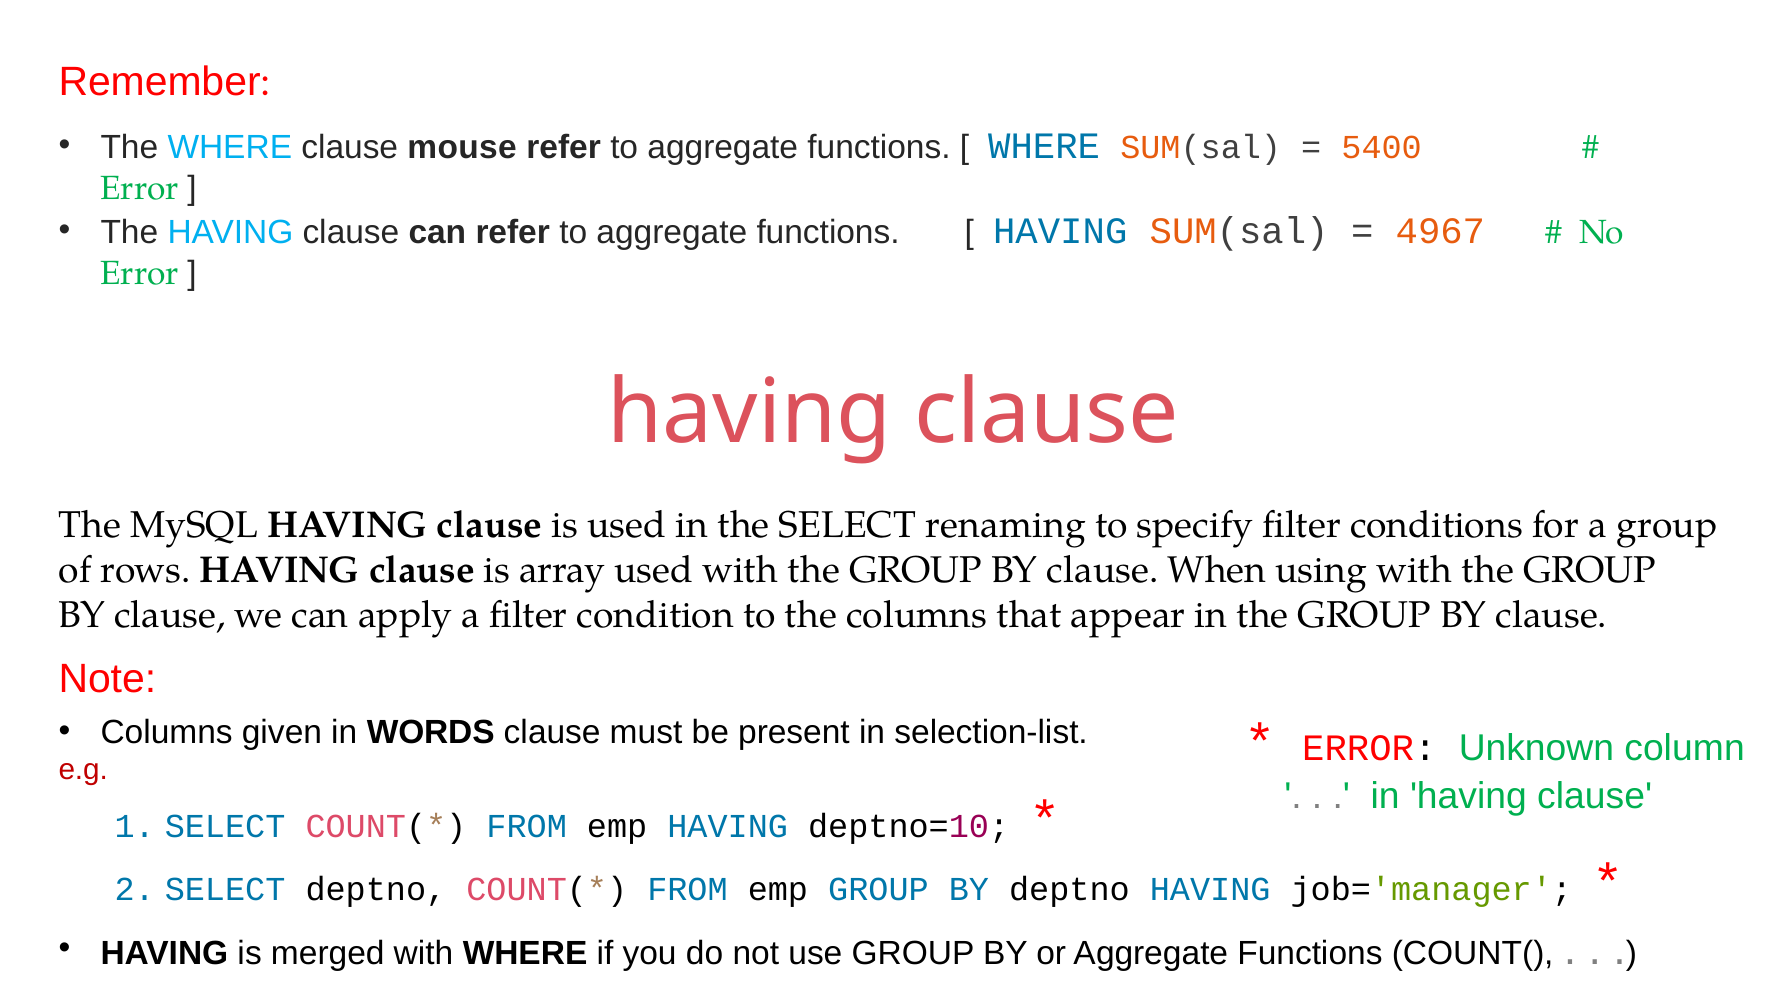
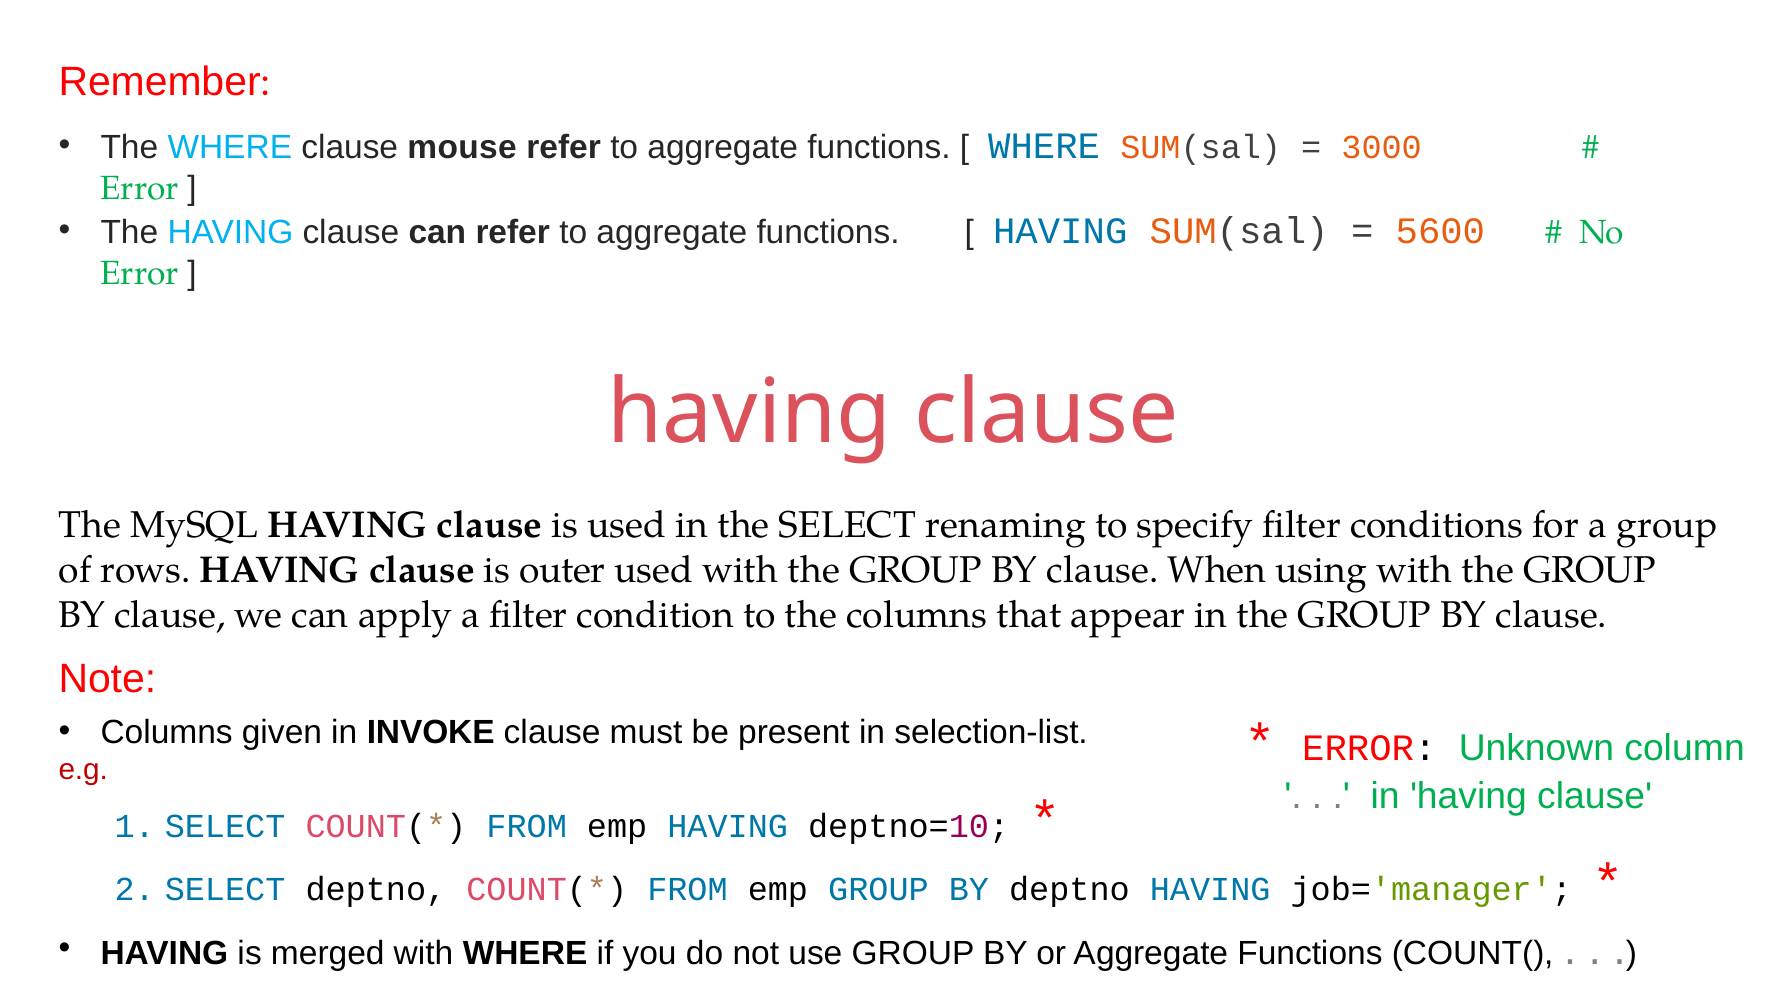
5400: 5400 -> 3000
4967: 4967 -> 5600
array: array -> outer
WORDS: WORDS -> INVOKE
